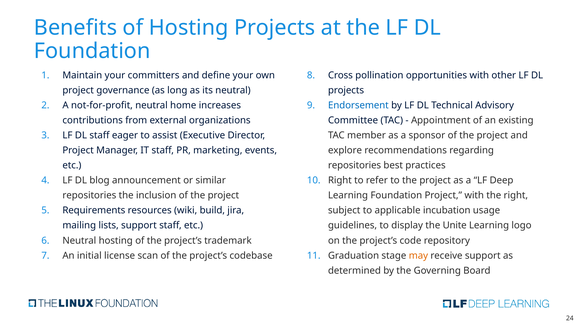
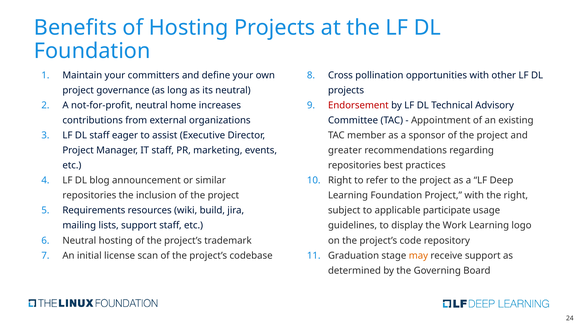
Endorsement colour: blue -> red
explore: explore -> greater
incubation: incubation -> participate
Unite: Unite -> Work
